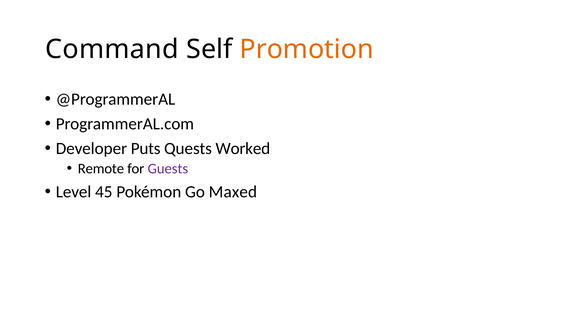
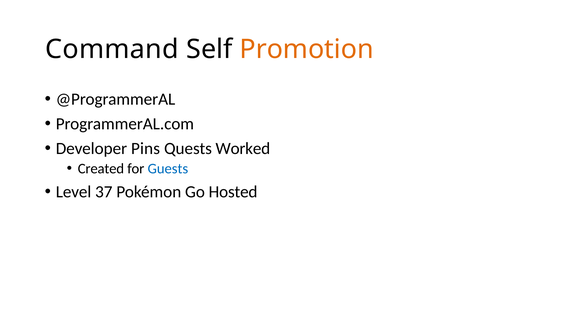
Puts: Puts -> Pins
Remote: Remote -> Created
Guests colour: purple -> blue
45: 45 -> 37
Maxed: Maxed -> Hosted
